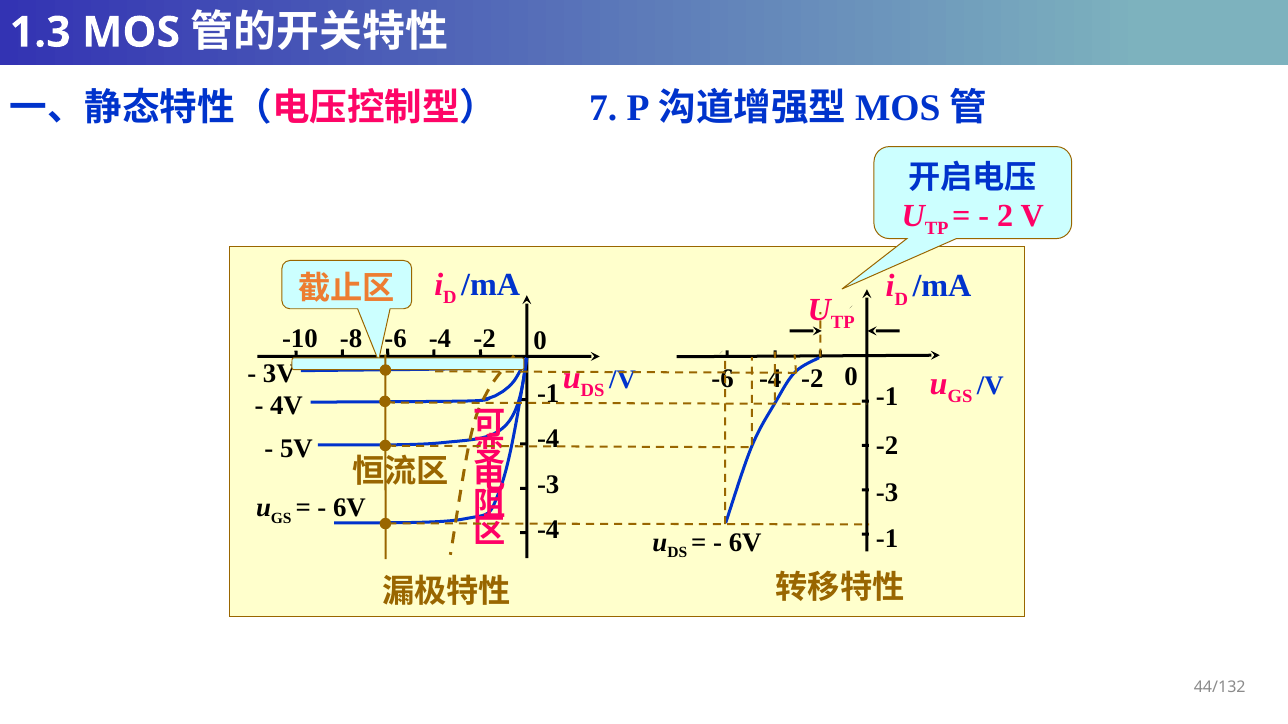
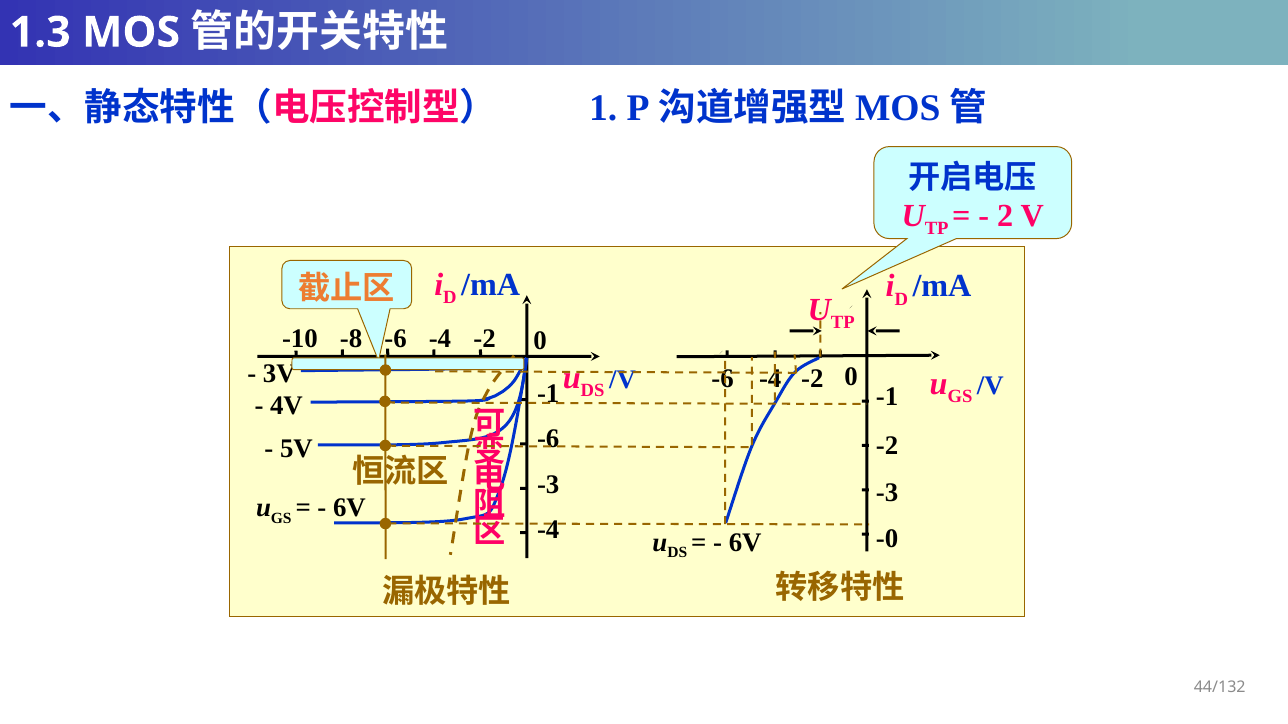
7: 7 -> 1
-4 at (548, 439): -4 -> -6
-1 at (887, 539): -1 -> -0
